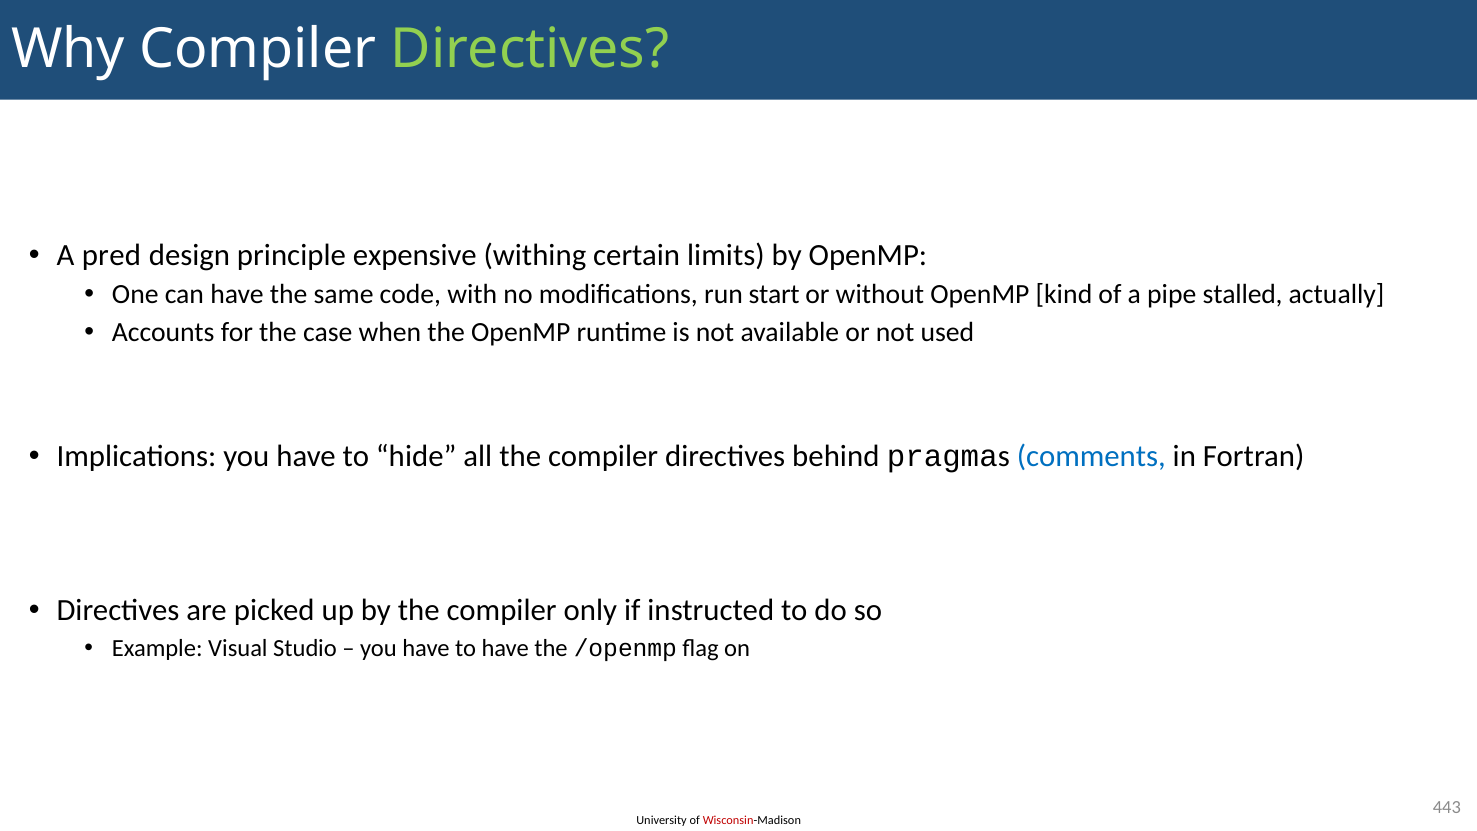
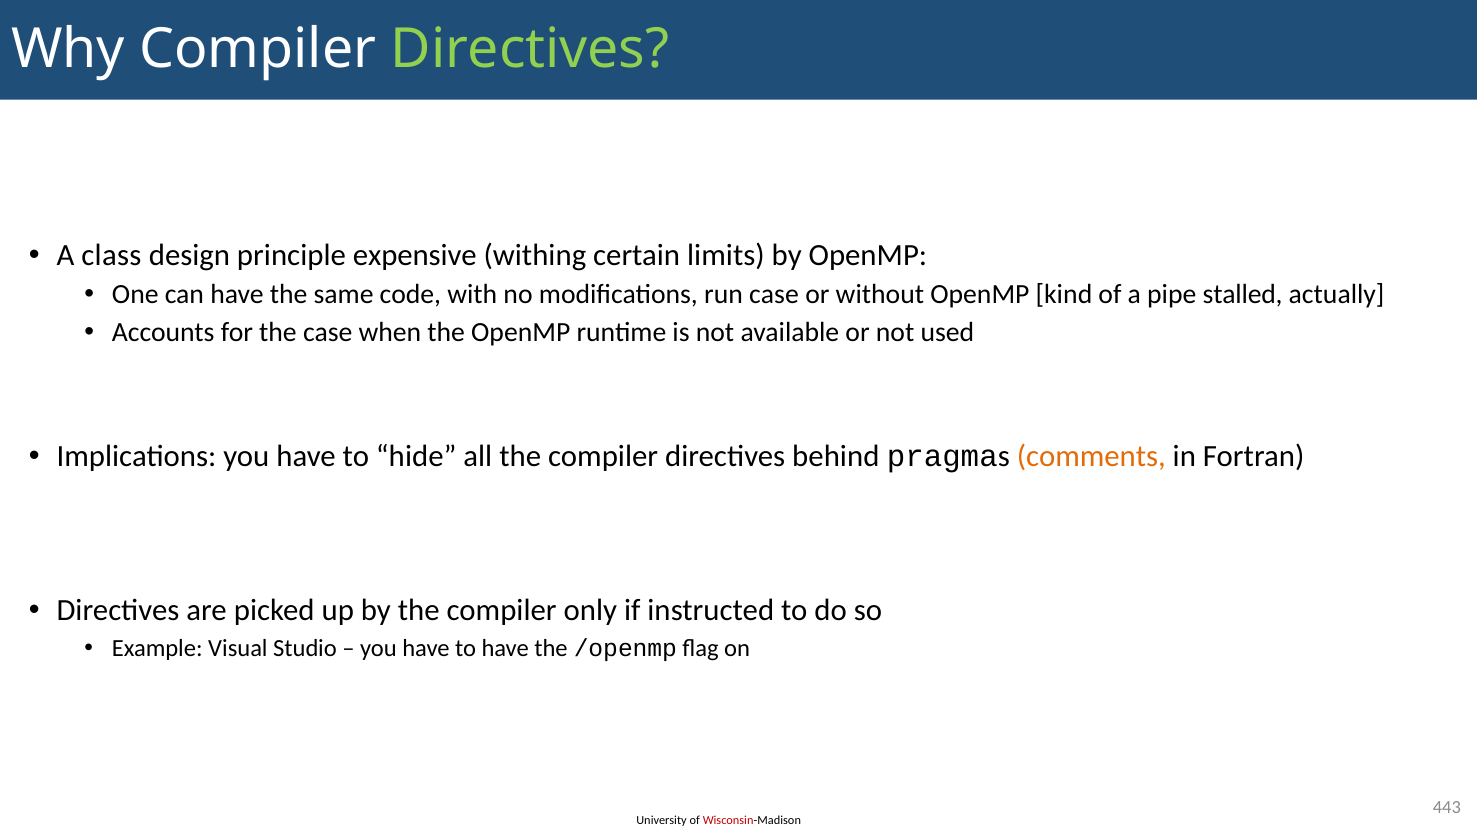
pred: pred -> class
run start: start -> case
comments colour: blue -> orange
